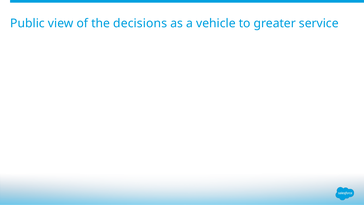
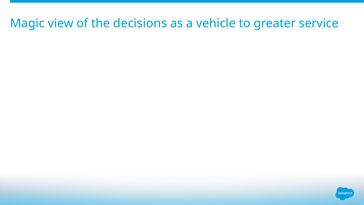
Public: Public -> Magic
